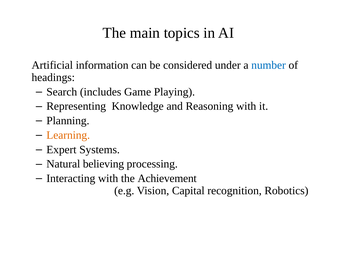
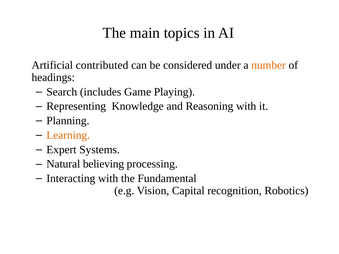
information: information -> contributed
number colour: blue -> orange
Achievement: Achievement -> Fundamental
